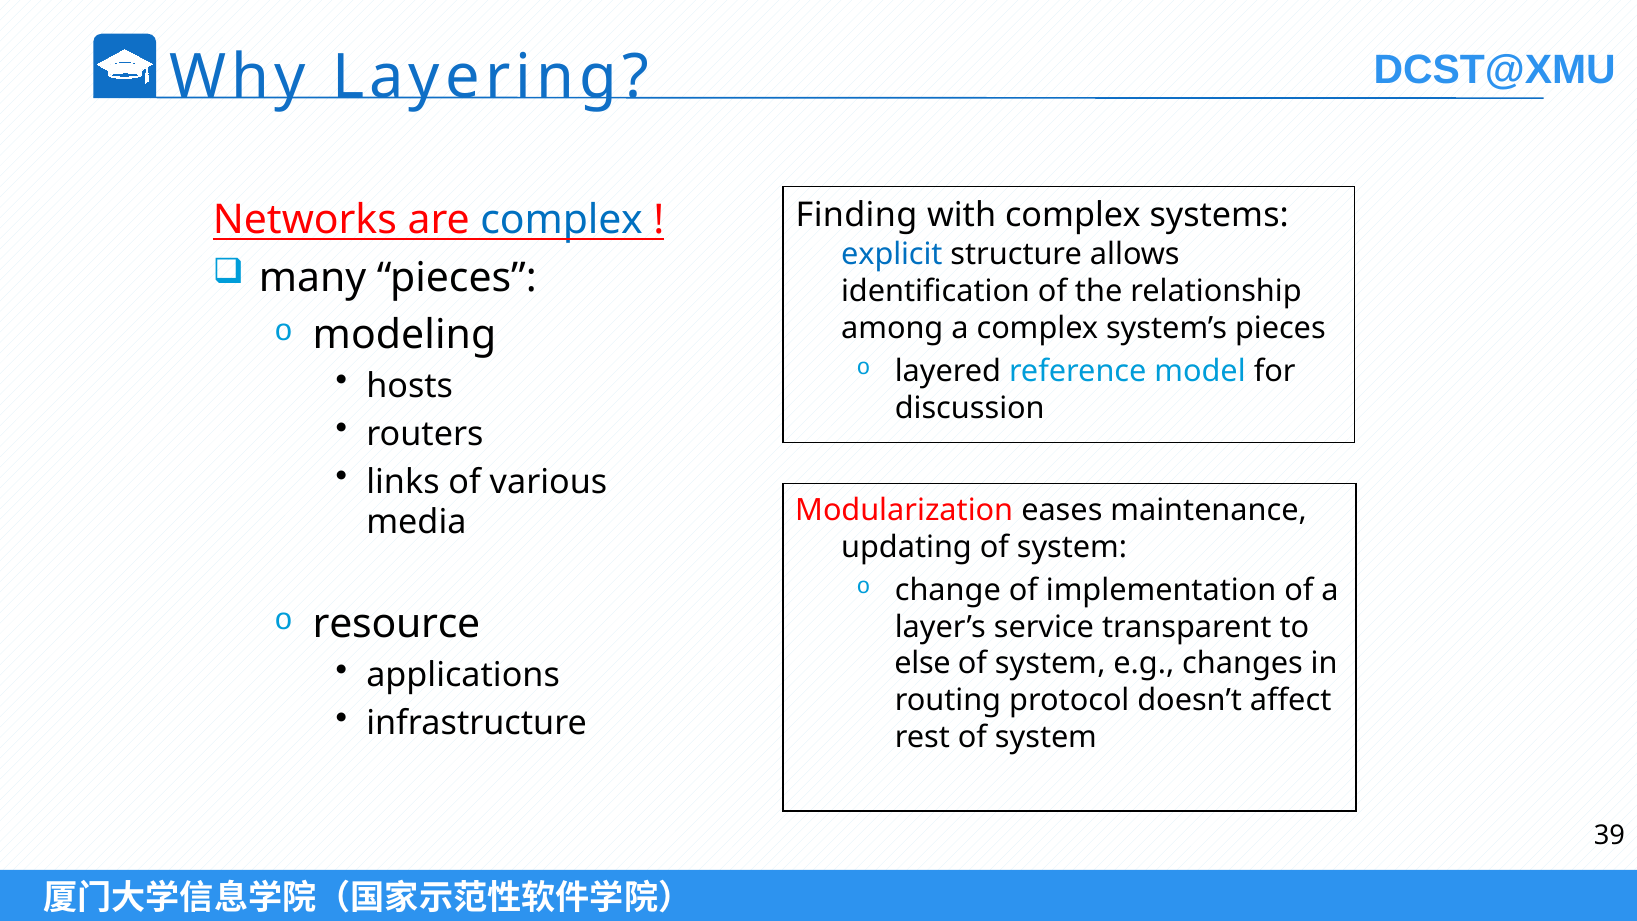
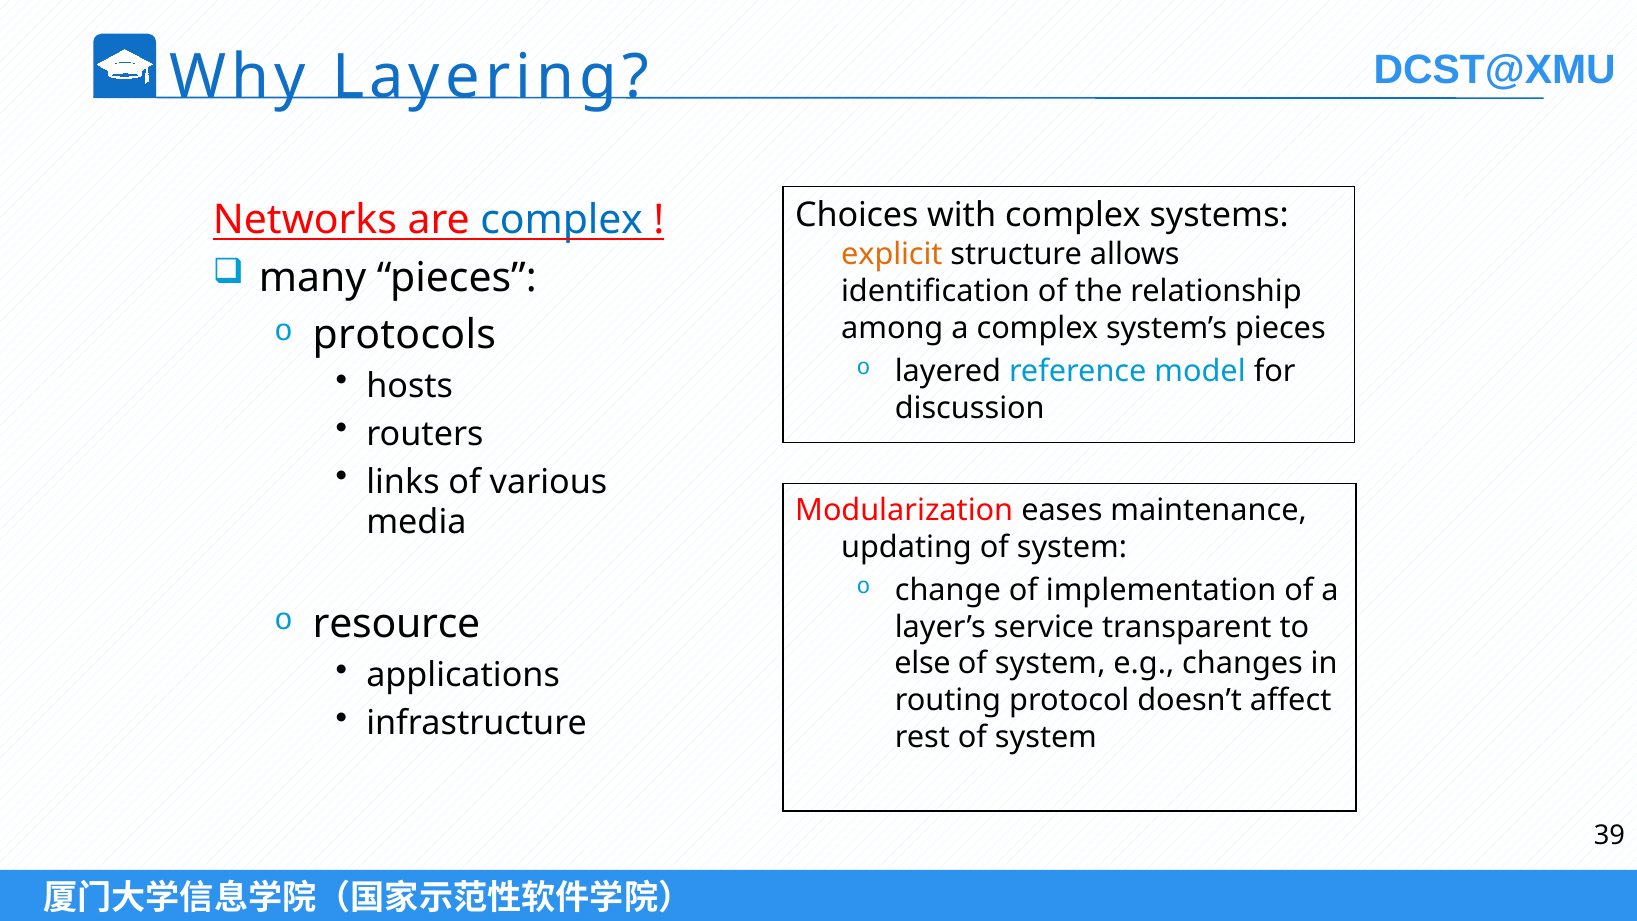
Finding: Finding -> Choices
explicit colour: blue -> orange
modeling: modeling -> protocols
